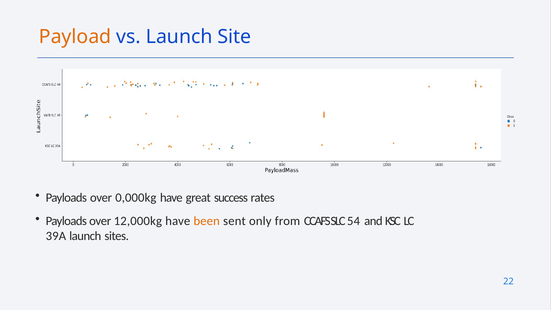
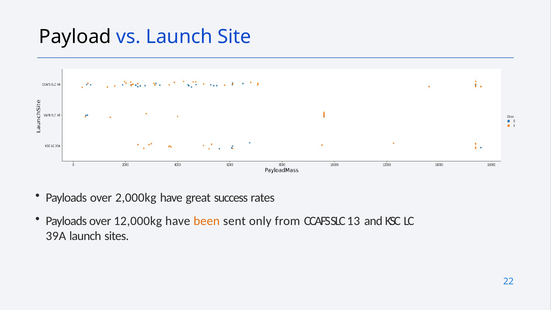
Payload colour: orange -> black
0,000kg: 0,000kg -> 2,000kg
54: 54 -> 13
